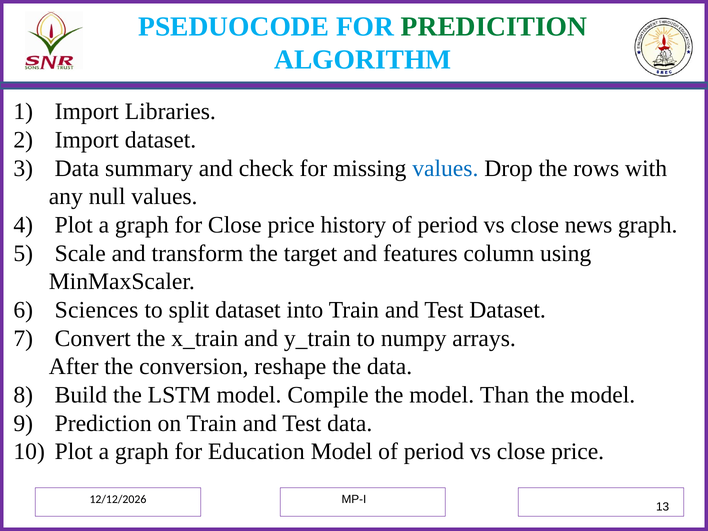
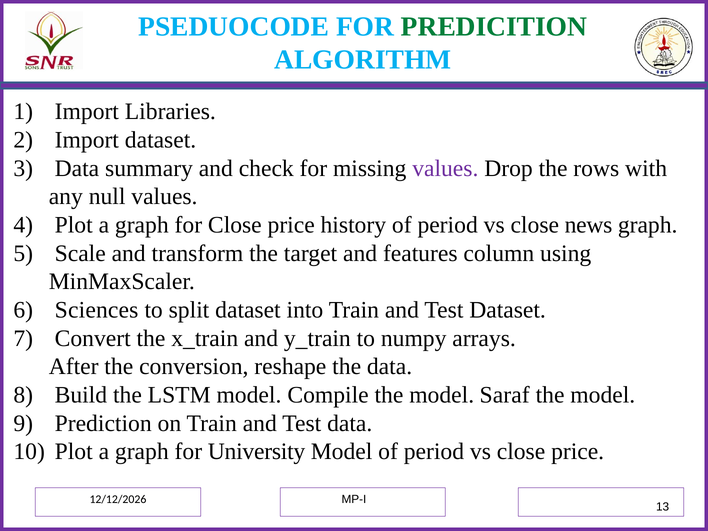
values at (445, 168) colour: blue -> purple
Than: Than -> Saraf
Education: Education -> University
